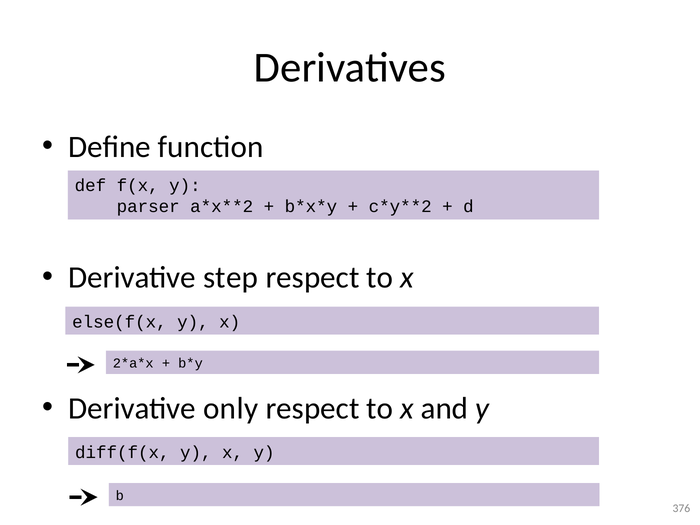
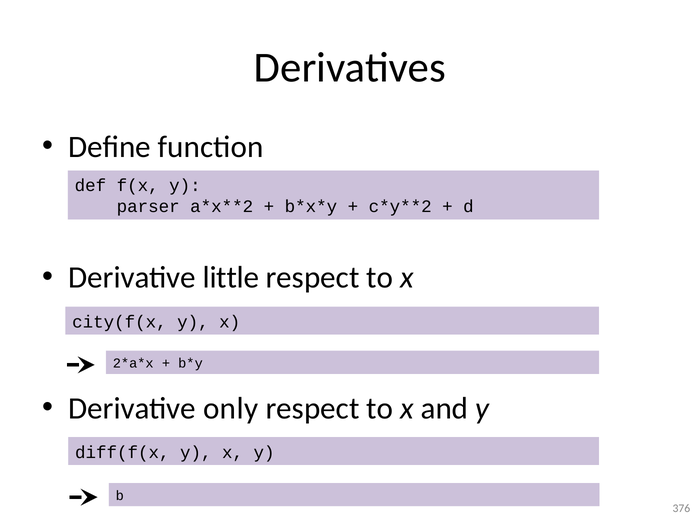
step: step -> little
else(f(x: else(f(x -> city(f(x
